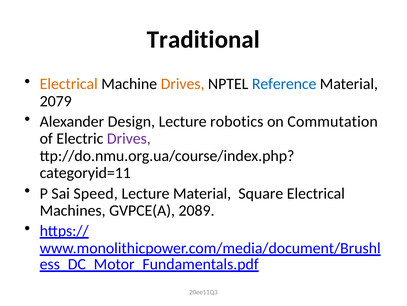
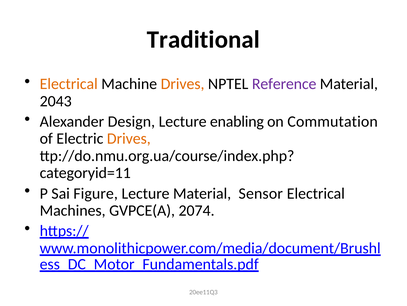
Reference colour: blue -> purple
2079: 2079 -> 2043
robotics: robotics -> enabling
Drives at (129, 138) colour: purple -> orange
Speed: Speed -> Figure
Square: Square -> Sensor
2089: 2089 -> 2074
